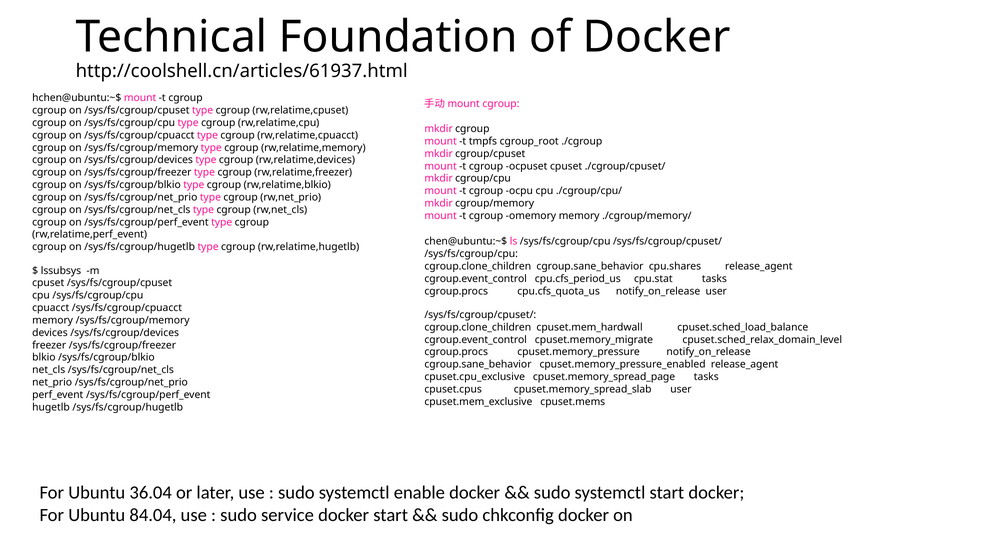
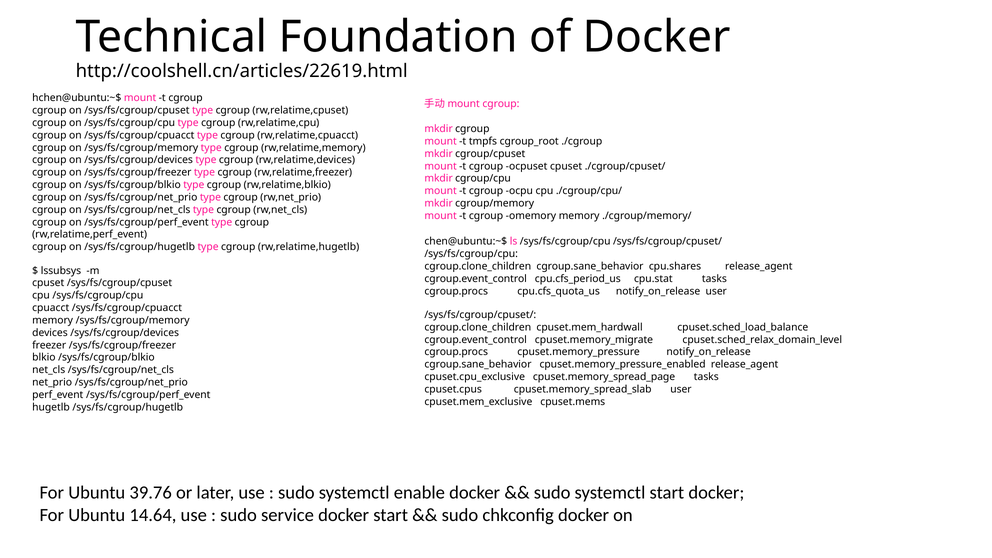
http://coolshell.cn/articles/61937.html: http://coolshell.cn/articles/61937.html -> http://coolshell.cn/articles/22619.html
36.04: 36.04 -> 39.76
84.04: 84.04 -> 14.64
